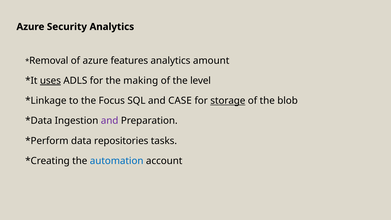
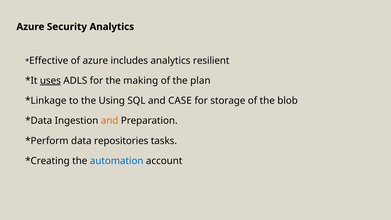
Removal: Removal -> Effective
features: features -> includes
amount: amount -> resilient
level: level -> plan
Focus: Focus -> Using
storage underline: present -> none
and at (110, 121) colour: purple -> orange
